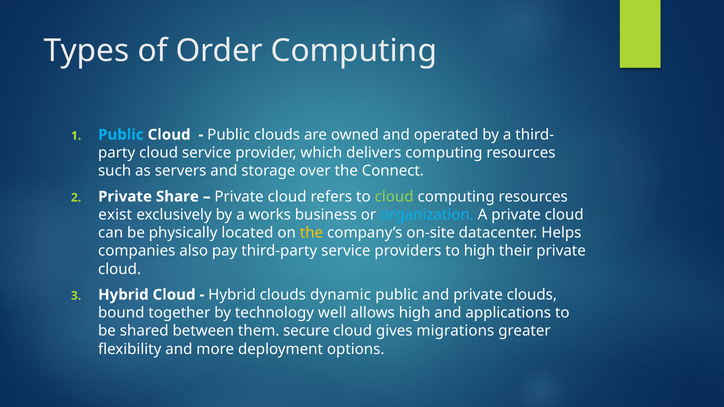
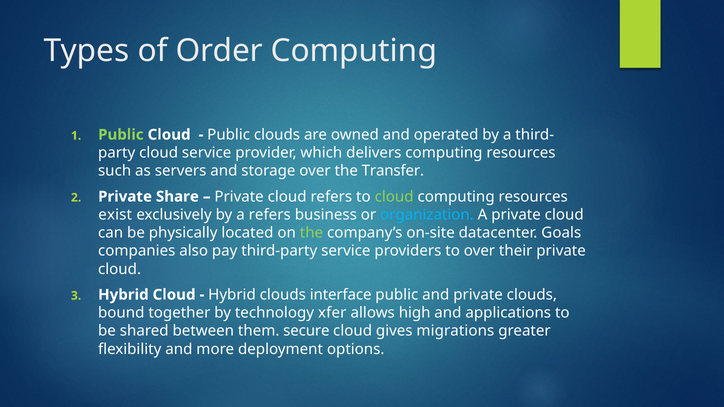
Public at (121, 135) colour: light blue -> light green
Connect: Connect -> Transfer
a works: works -> refers
the at (311, 233) colour: yellow -> light green
Helps: Helps -> Goals
to high: high -> over
dynamic: dynamic -> interface
well: well -> xfer
